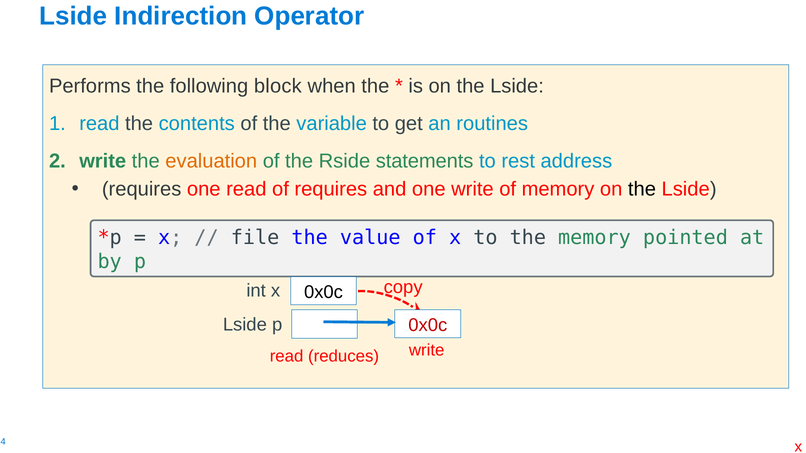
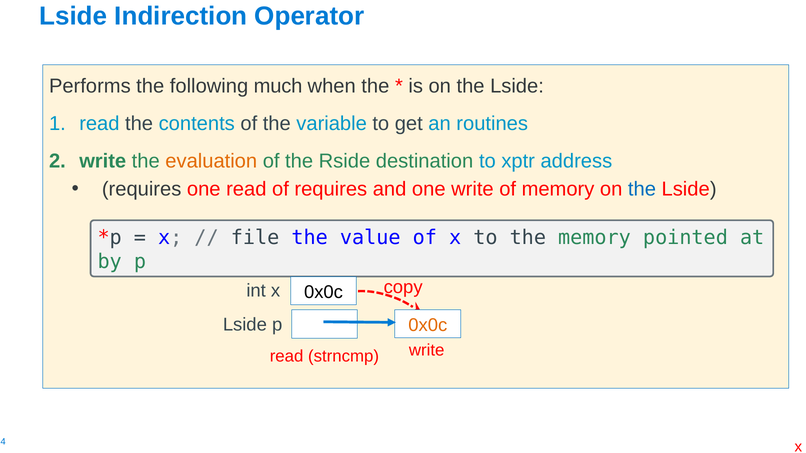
block: block -> much
statements: statements -> destination
rest: rest -> xptr
the at (642, 189) colour: black -> blue
0x0c at (428, 325) colour: red -> orange
reduces: reduces -> strncmp
